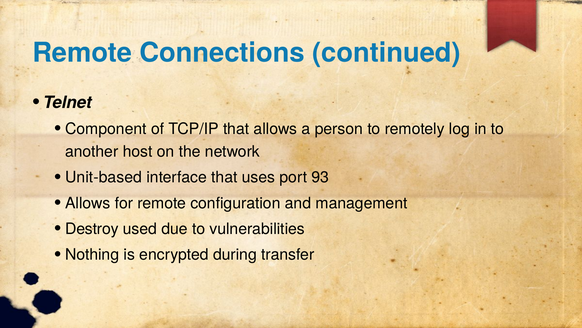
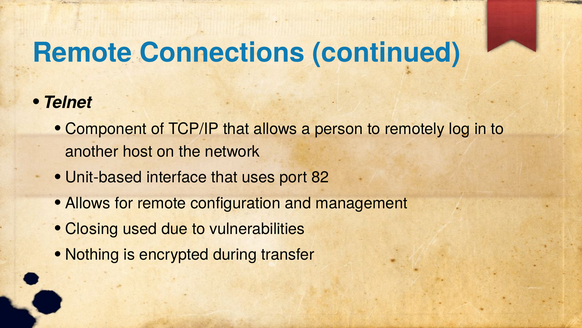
93: 93 -> 82
Destroy: Destroy -> Closing
